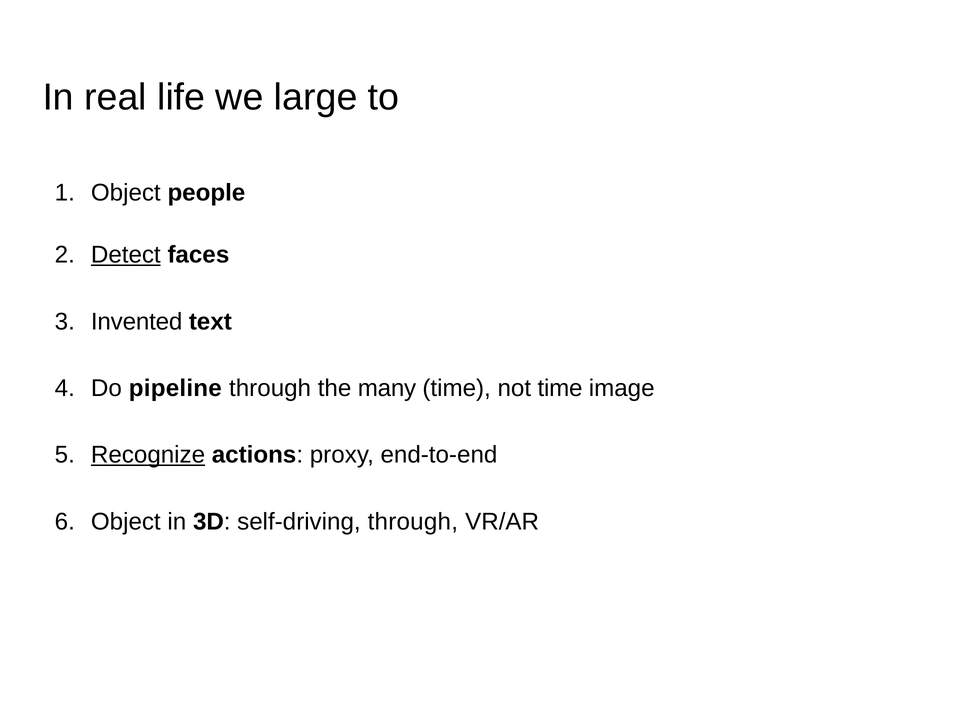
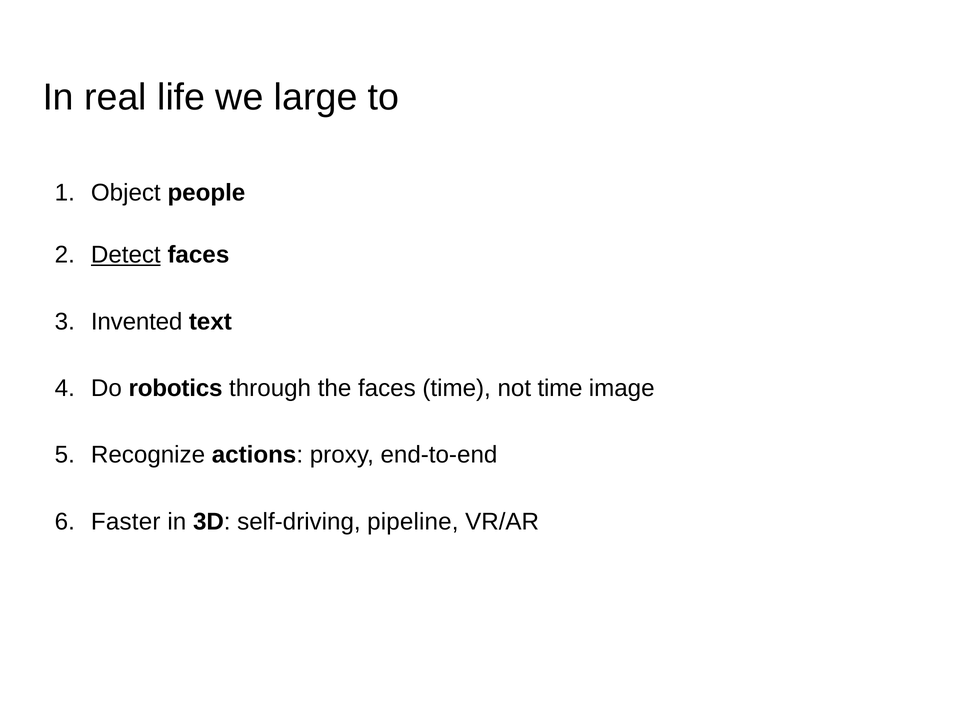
pipeline: pipeline -> robotics
the many: many -> faces
Recognize underline: present -> none
Object at (126, 522): Object -> Faster
self-driving through: through -> pipeline
